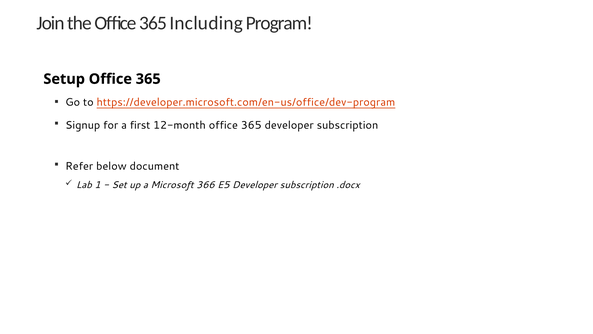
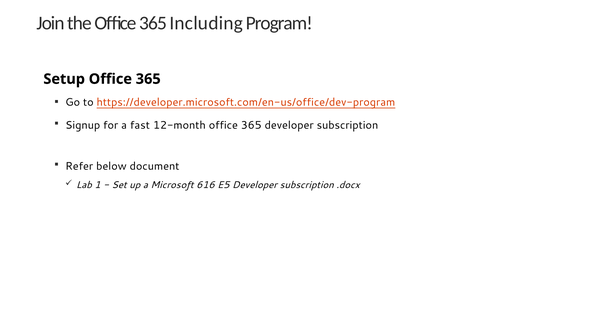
first: first -> fast
366: 366 -> 616
